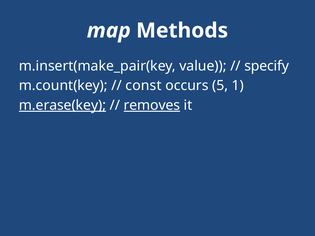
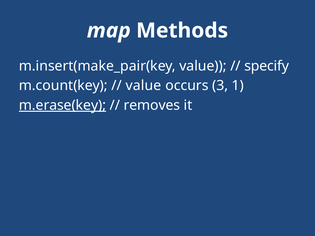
const at (144, 86): const -> value
5: 5 -> 3
removes underline: present -> none
